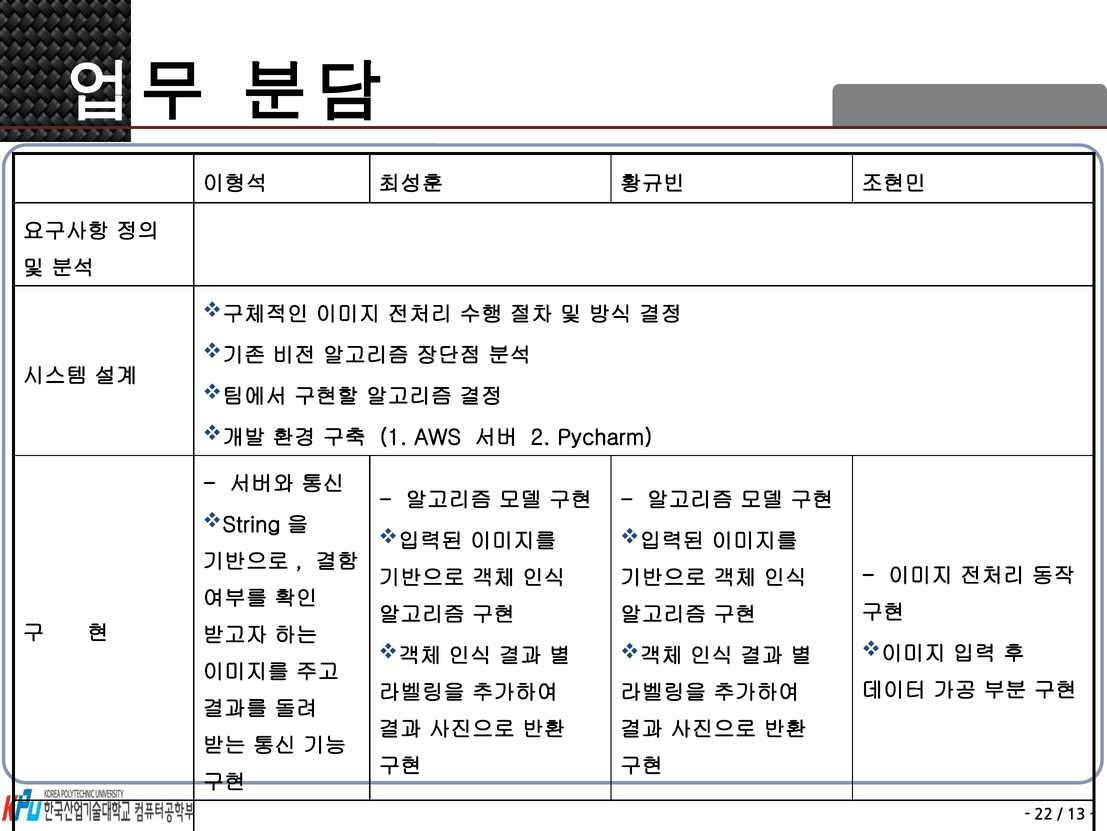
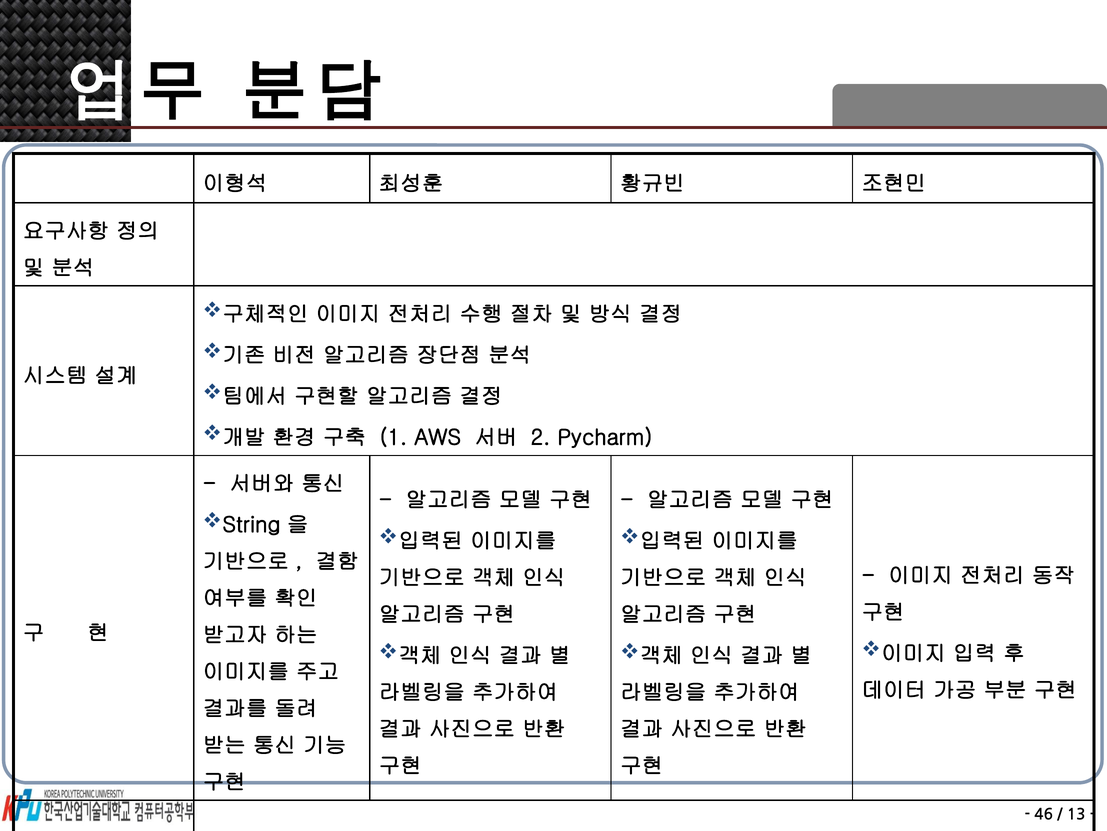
22: 22 -> 46
